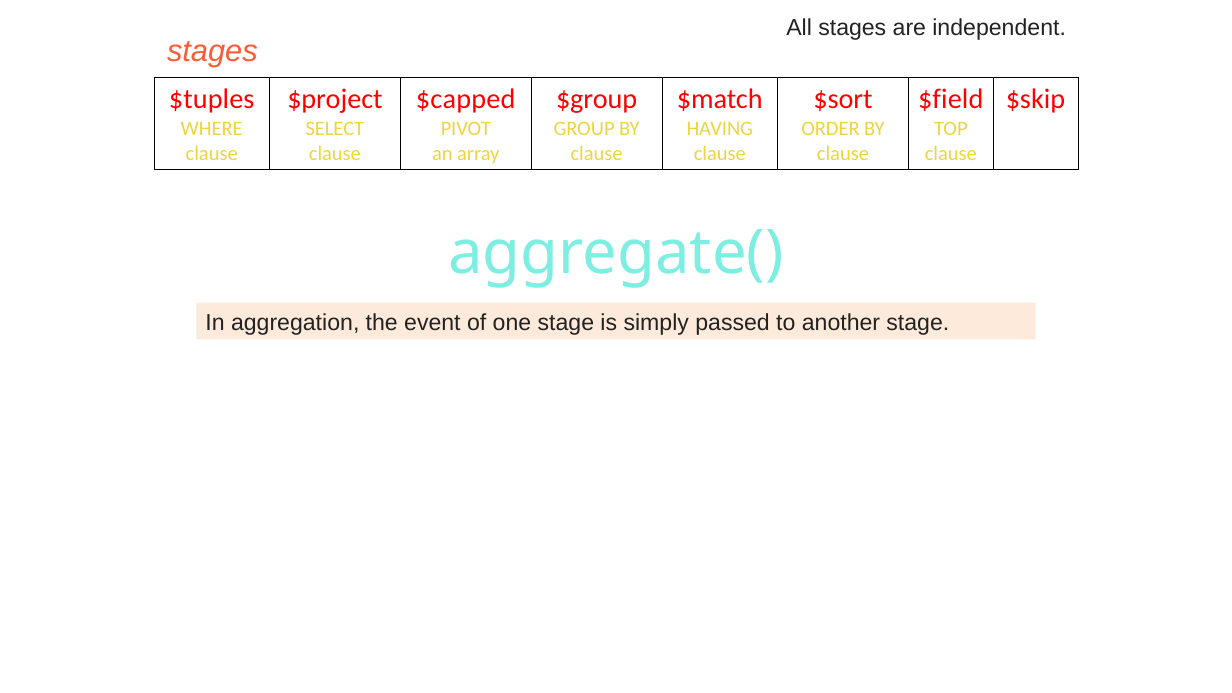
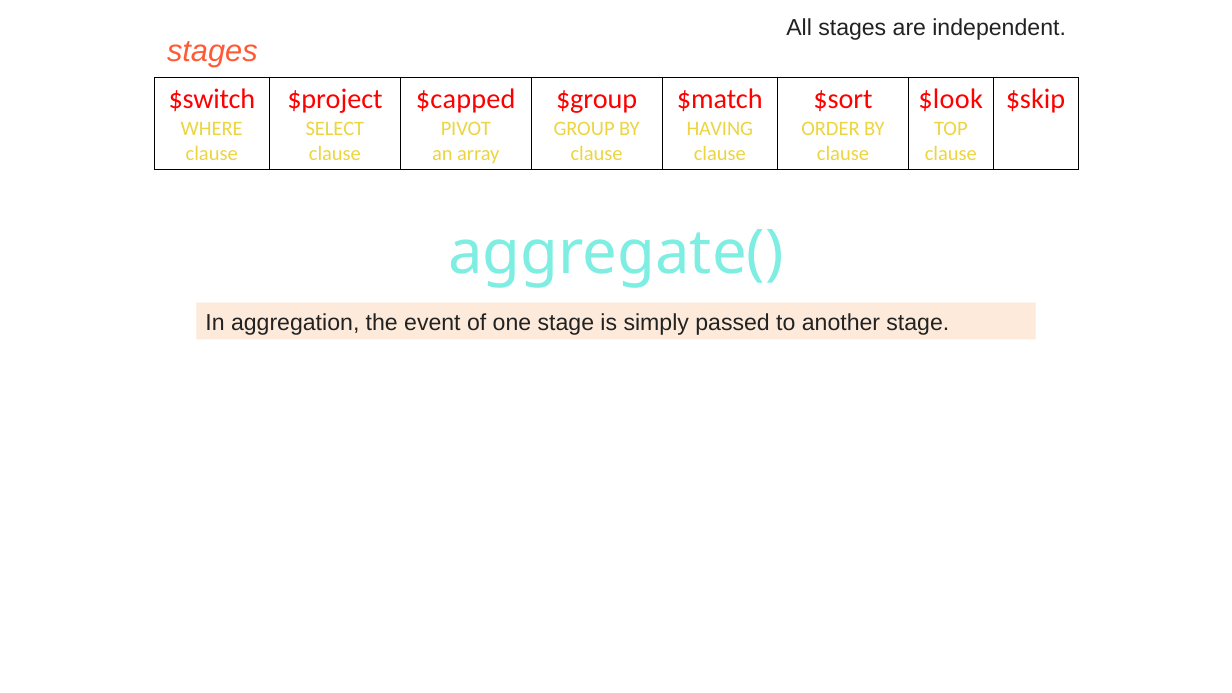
$tuples: $tuples -> $switch
$field: $field -> $look
